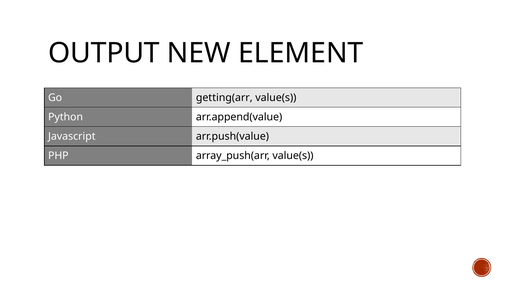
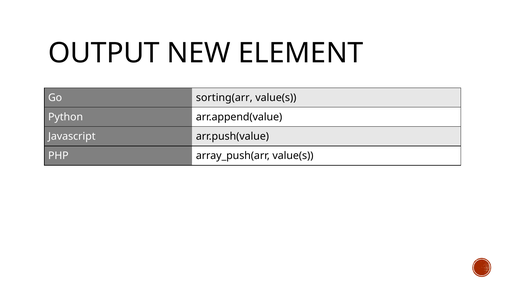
getting(arr: getting(arr -> sorting(arr
